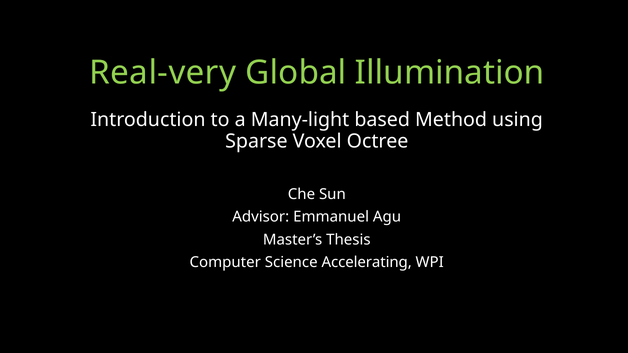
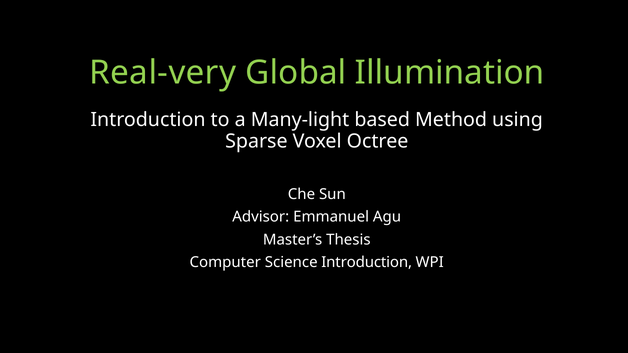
Science Accelerating: Accelerating -> Introduction
